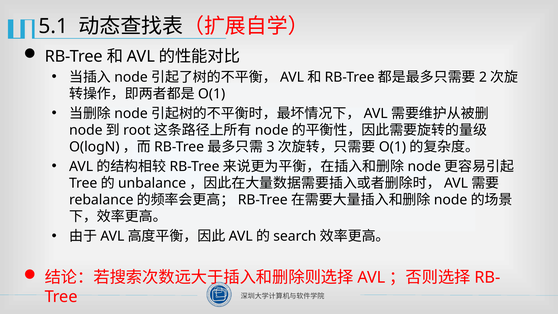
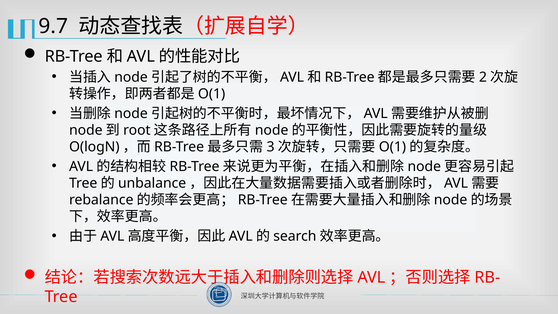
5.1: 5.1 -> 9.7
